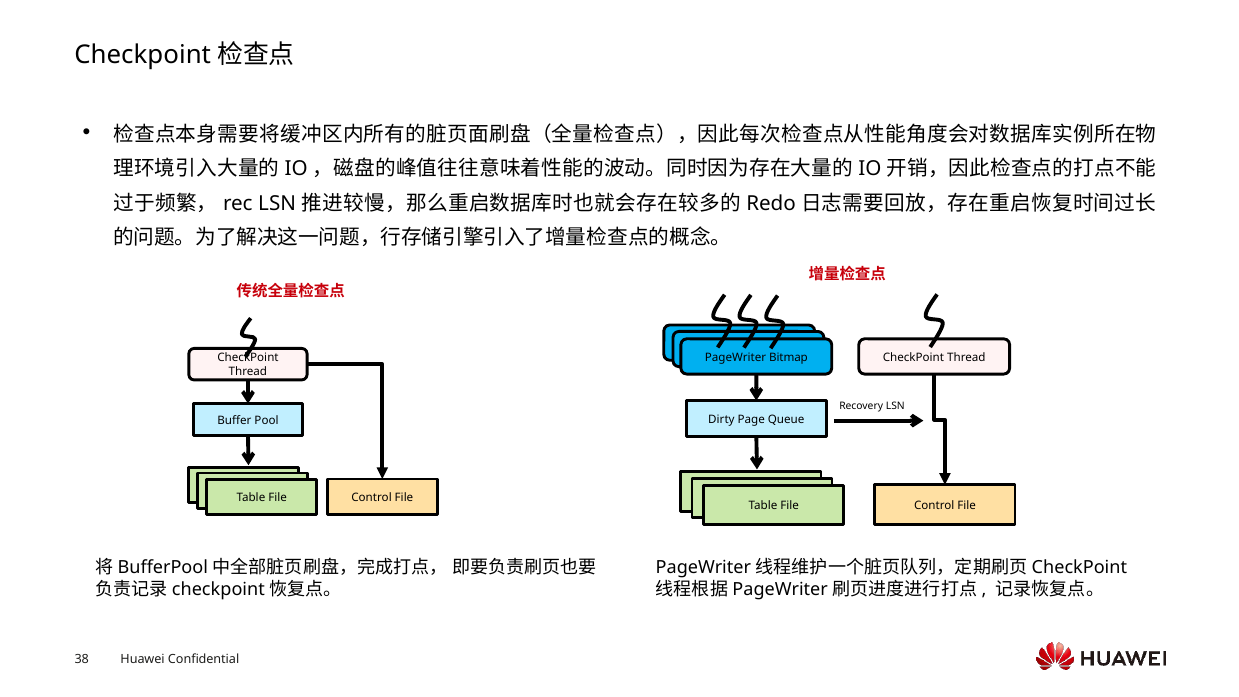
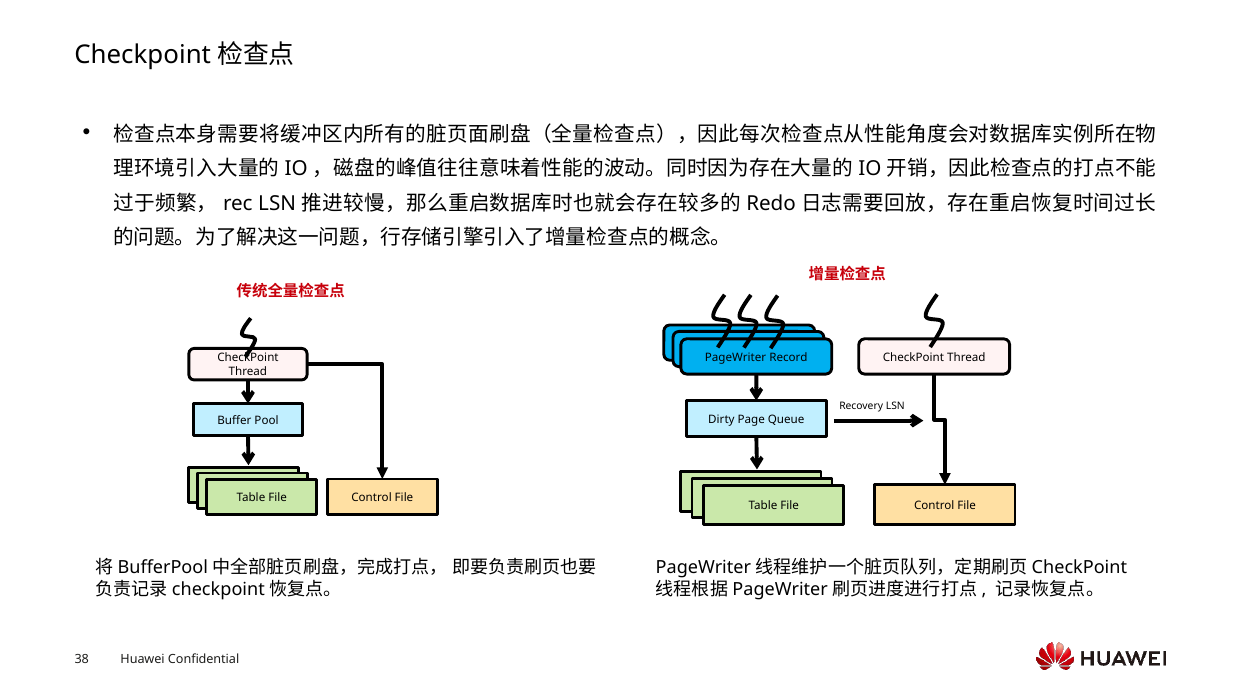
Bitmap: Bitmap -> Record
